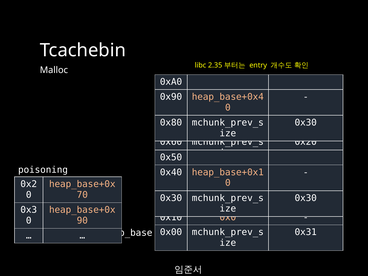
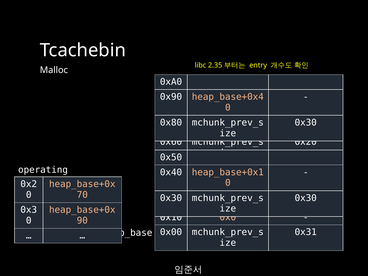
poisoning: poisoning -> operating
